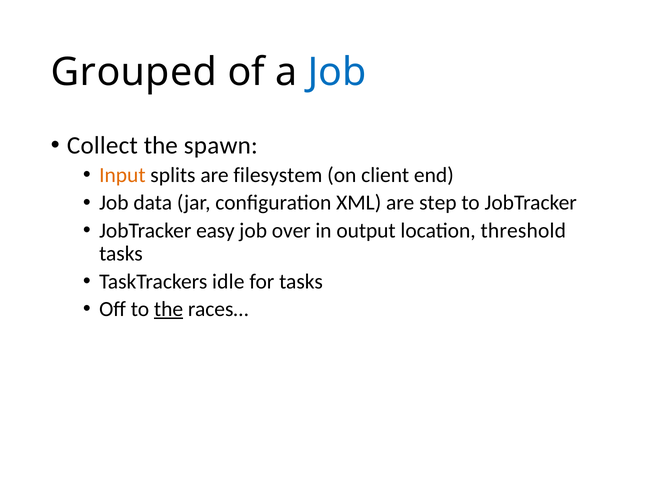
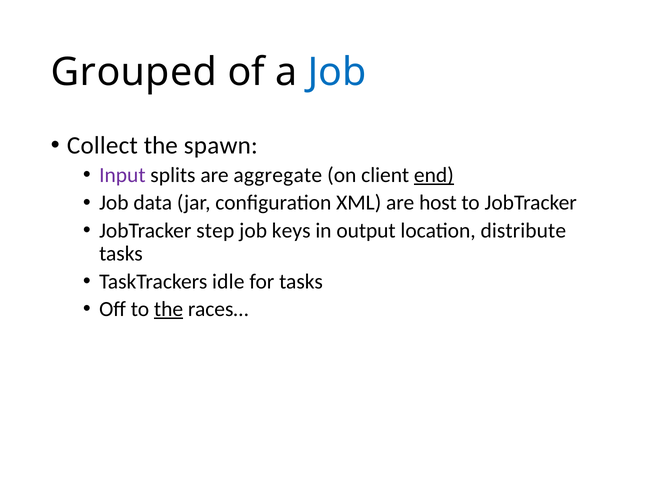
Input colour: orange -> purple
filesystem: filesystem -> aggregate
end underline: none -> present
step: step -> host
easy: easy -> step
over: over -> keys
threshold: threshold -> distribute
